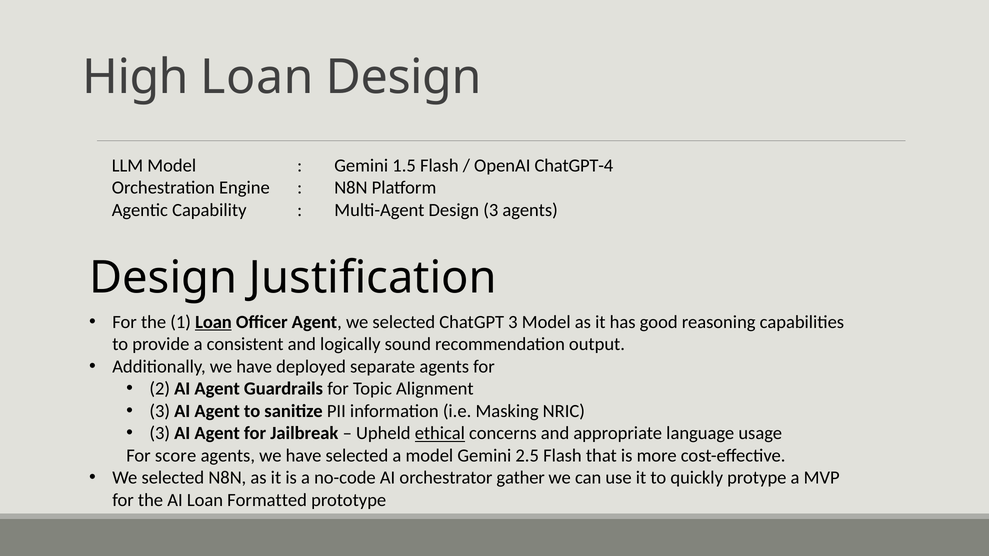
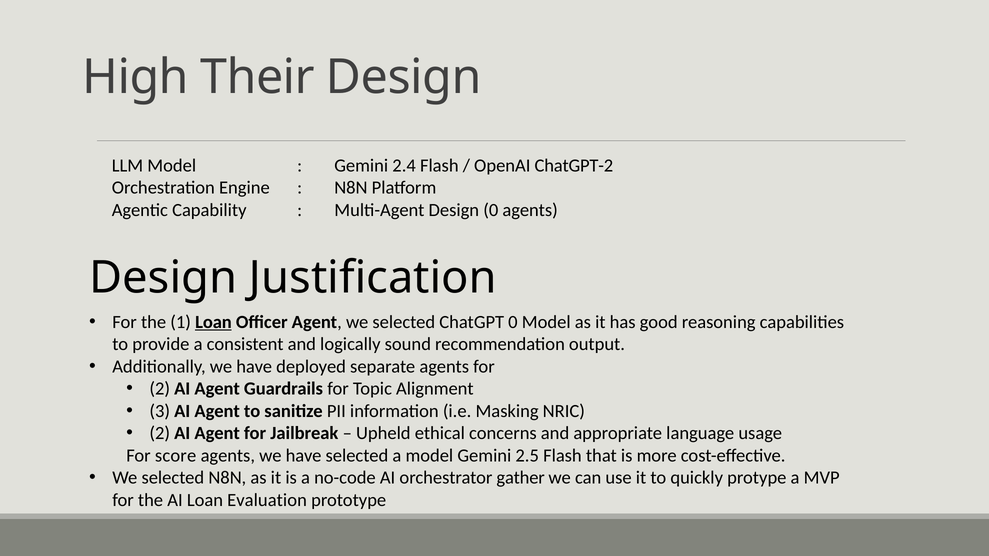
High Loan: Loan -> Their
1.5: 1.5 -> 2.4
ChatGPT-4: ChatGPT-4 -> ChatGPT-2
Design 3: 3 -> 0
ChatGPT 3: 3 -> 0
3 at (160, 434): 3 -> 2
ethical underline: present -> none
Formatted: Formatted -> Evaluation
